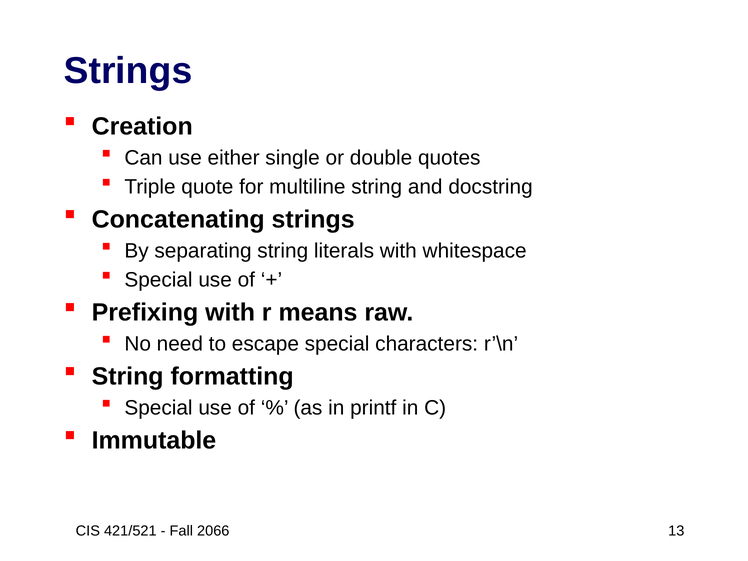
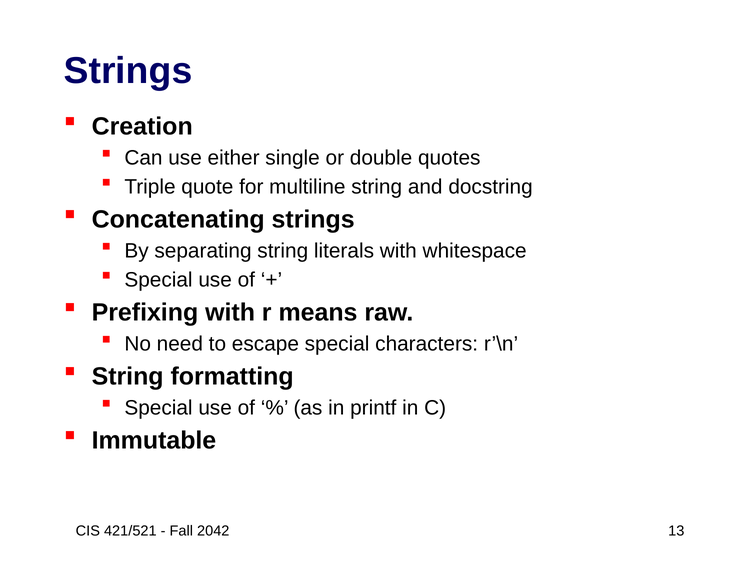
2066: 2066 -> 2042
